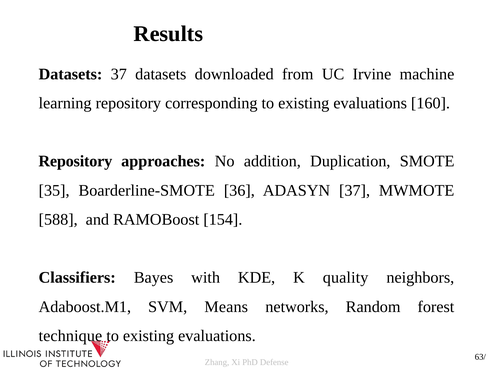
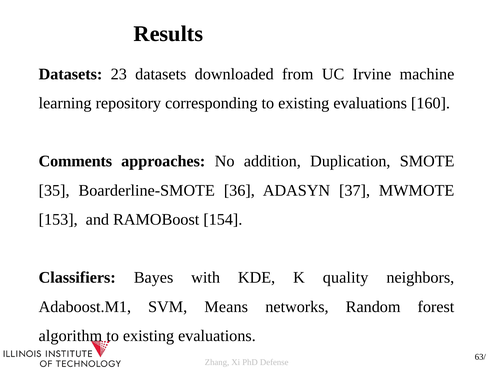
Datasets 37: 37 -> 23
Repository at (75, 161): Repository -> Comments
588: 588 -> 153
technique: technique -> algorithm
